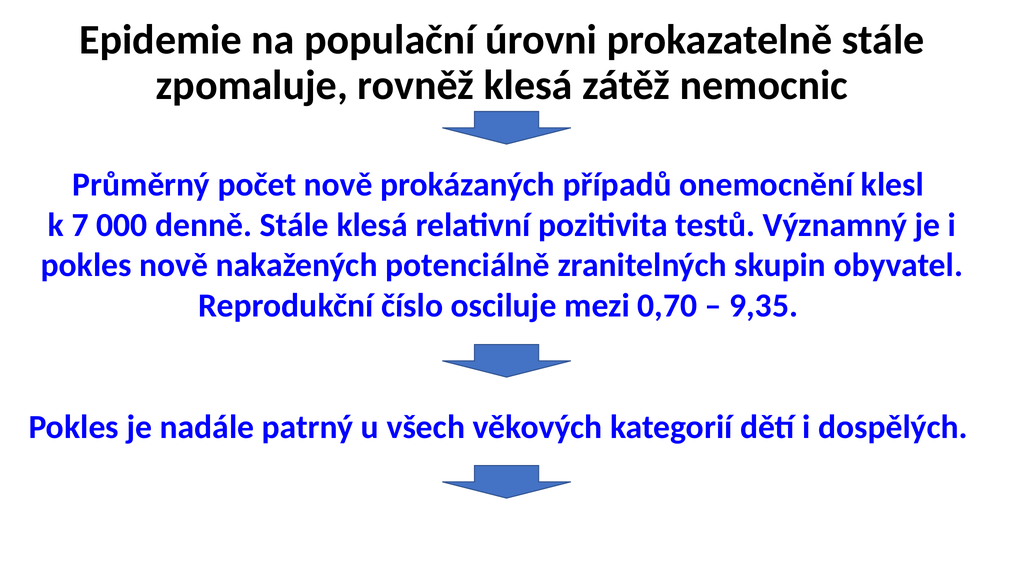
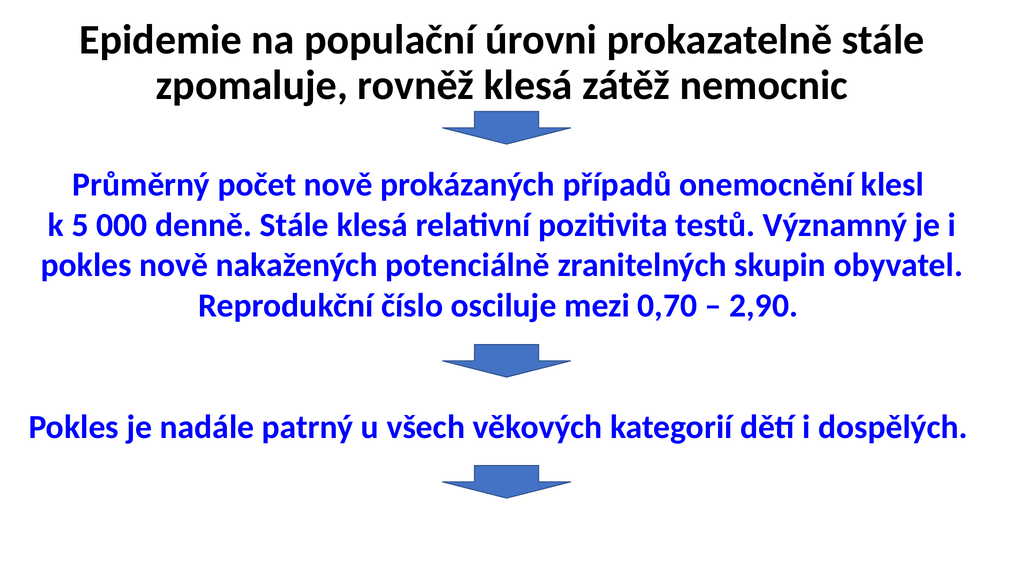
7: 7 -> 5
9,35: 9,35 -> 2,90
